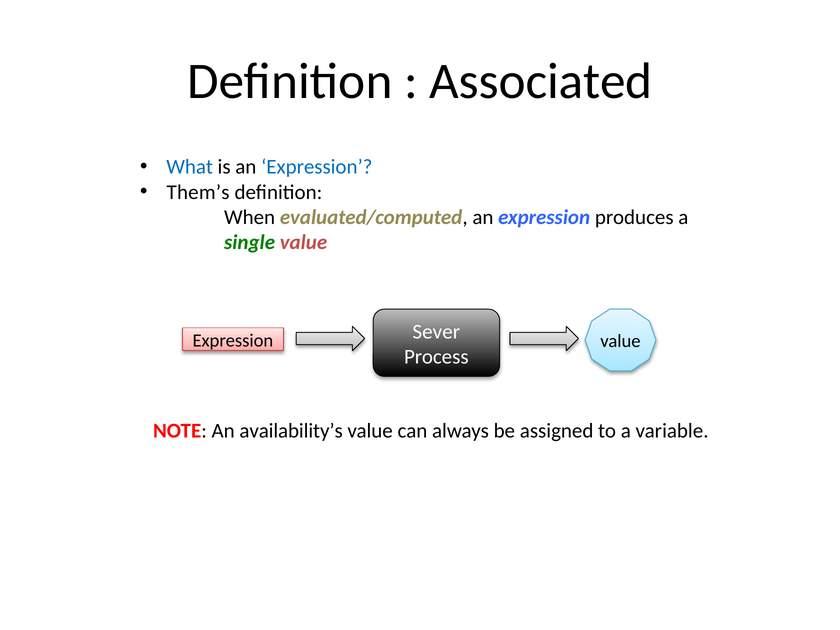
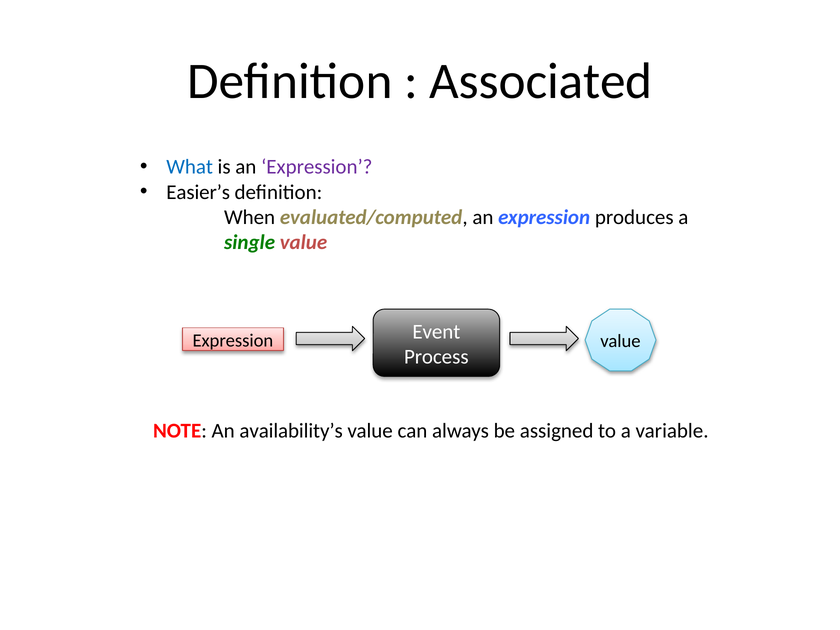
Expression at (317, 167) colour: blue -> purple
Them’s: Them’s -> Easier’s
Sever: Sever -> Event
